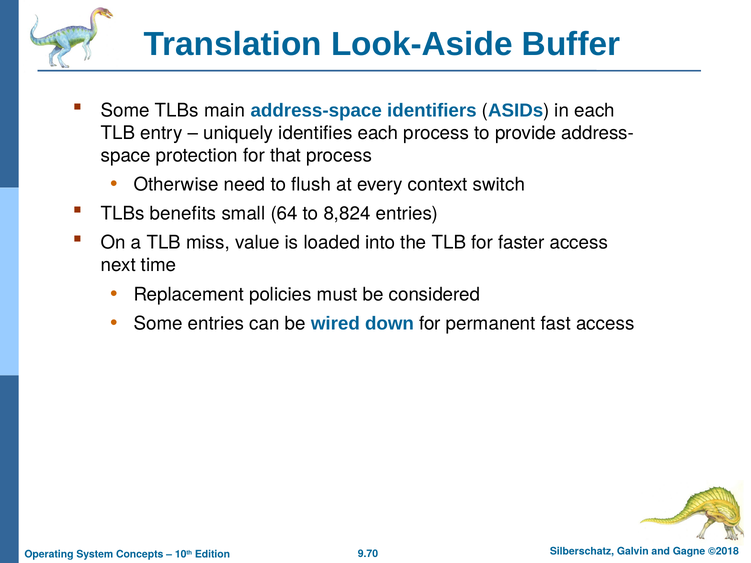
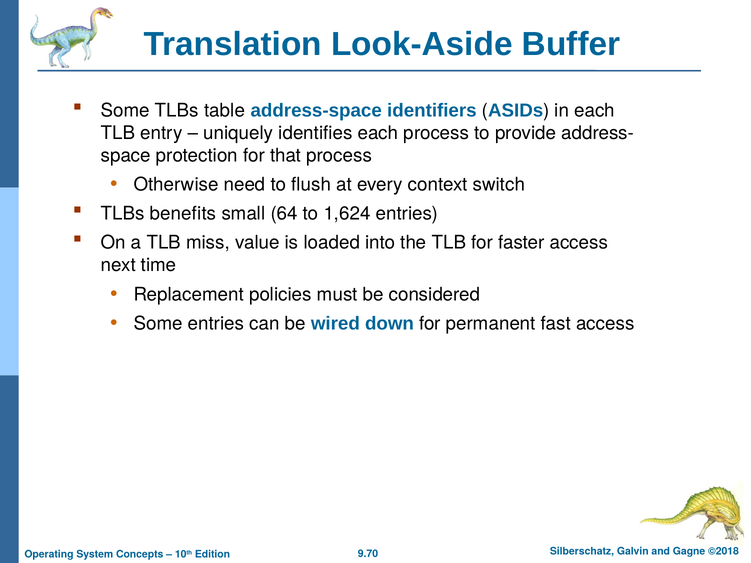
main: main -> table
8,824: 8,824 -> 1,624
